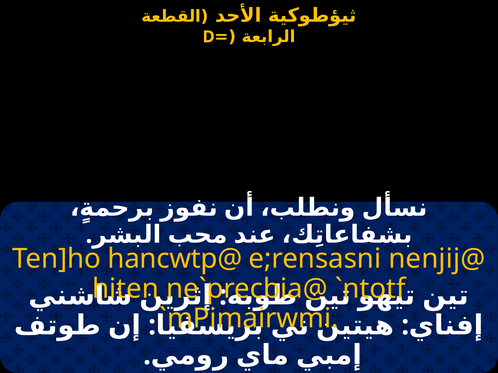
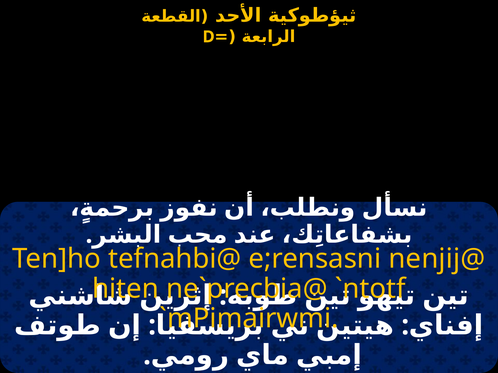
hancwtp@: hancwtp@ -> tefnahbi@
